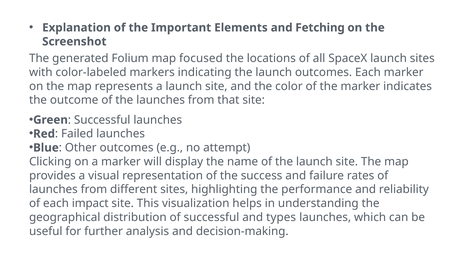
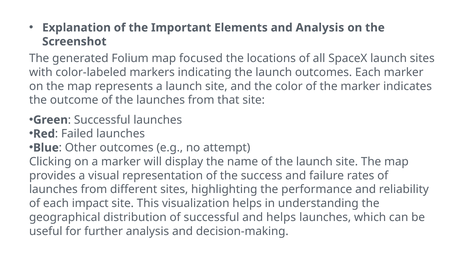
and Fetching: Fetching -> Analysis
and types: types -> helps
